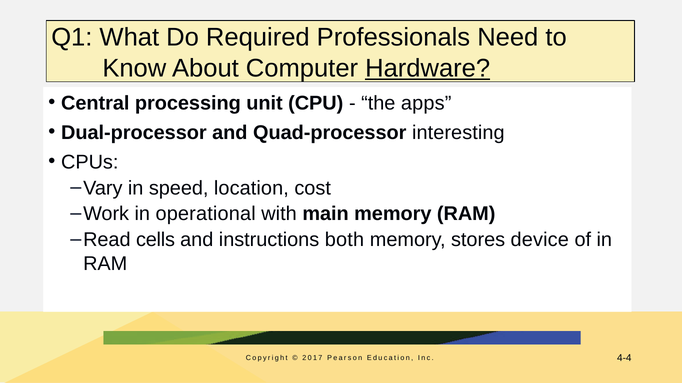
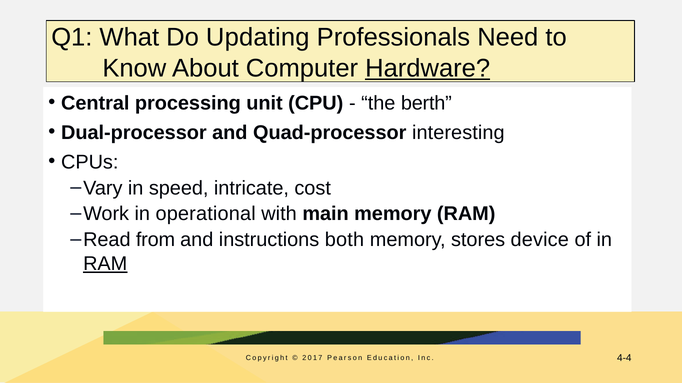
Required: Required -> Updating
apps: apps -> berth
location: location -> intricate
cells: cells -> from
RAM at (105, 264) underline: none -> present
